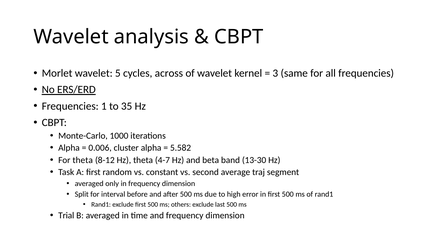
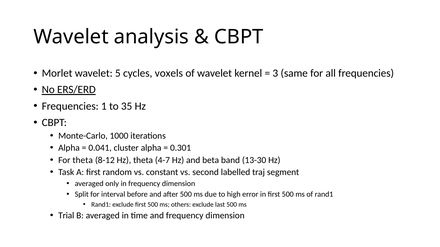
across: across -> voxels
0.006: 0.006 -> 0.041
5.582: 5.582 -> 0.301
average: average -> labelled
